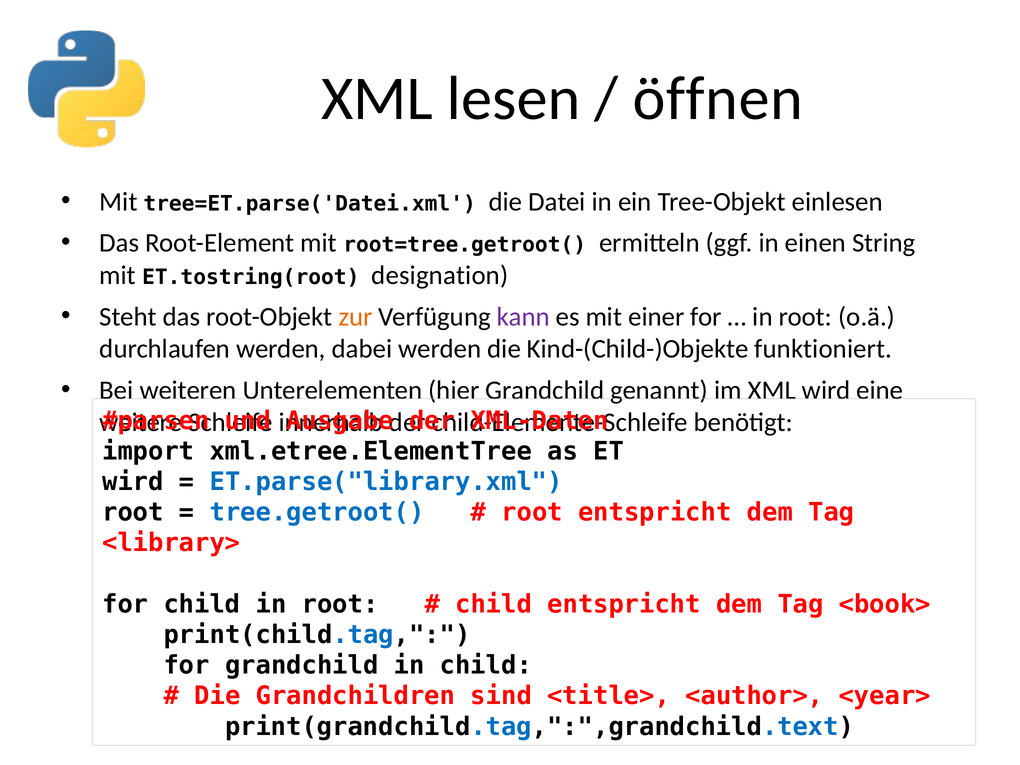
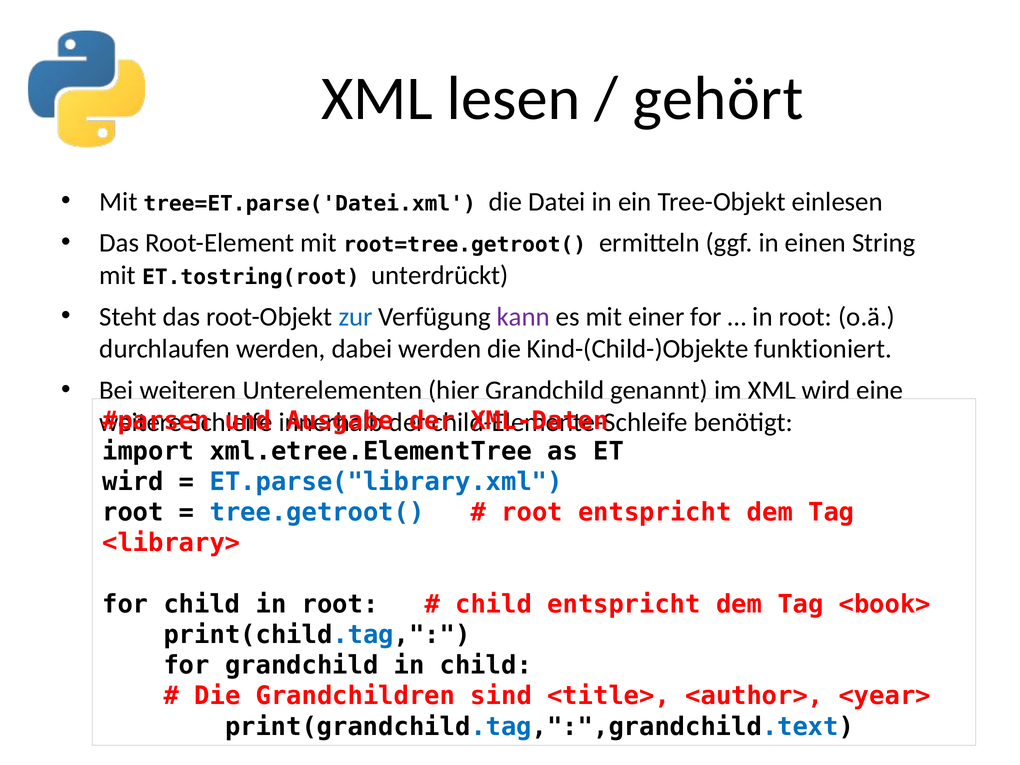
öffnen: öffnen -> gehört
designation: designation -> unterdrückt
zur colour: orange -> blue
